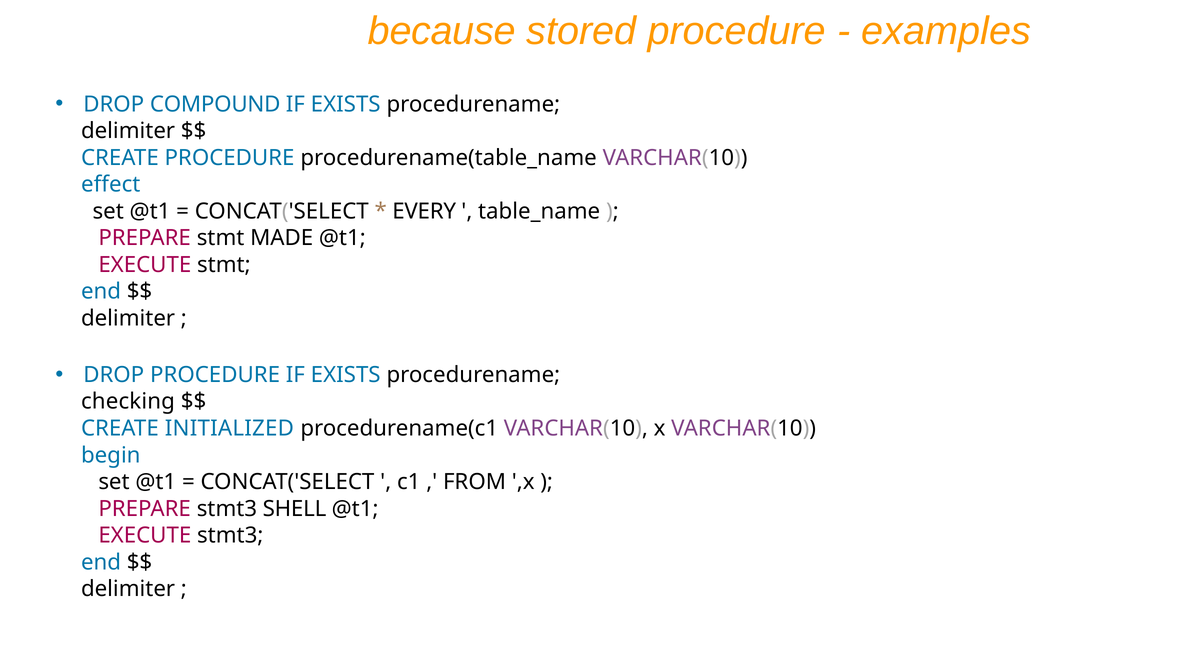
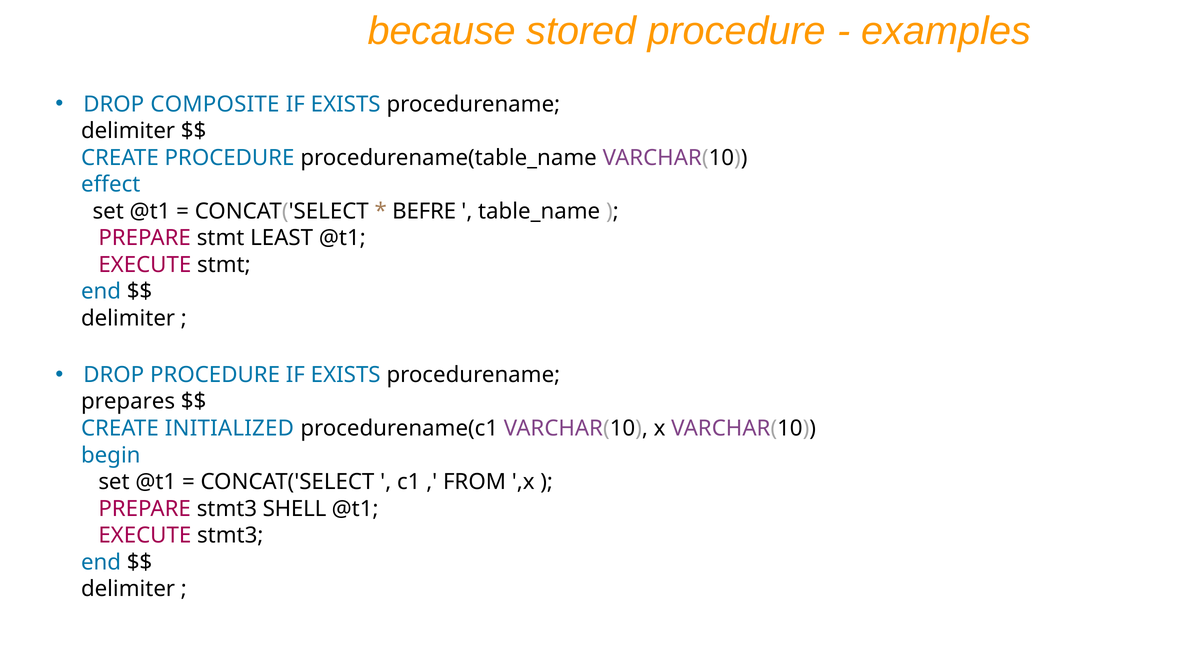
COMPOUND: COMPOUND -> COMPOSITE
EVERY: EVERY -> BEFRE
MADE: MADE -> LEAST
checking: checking -> prepares
